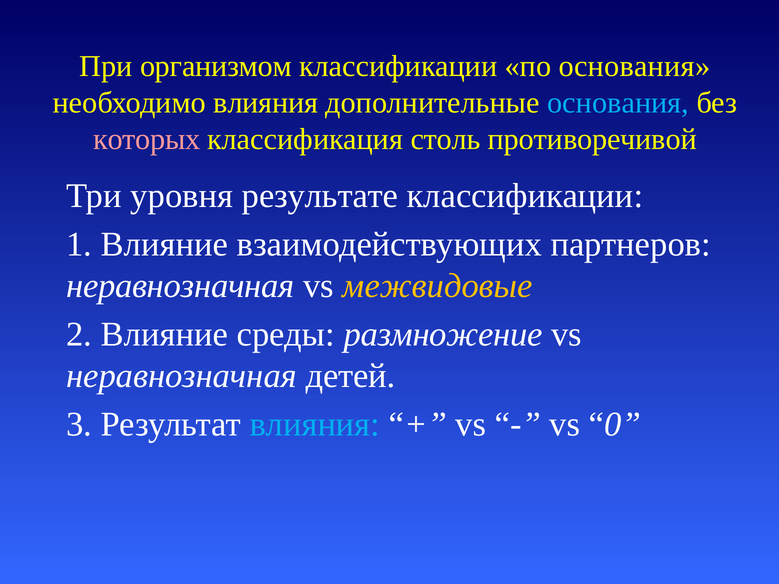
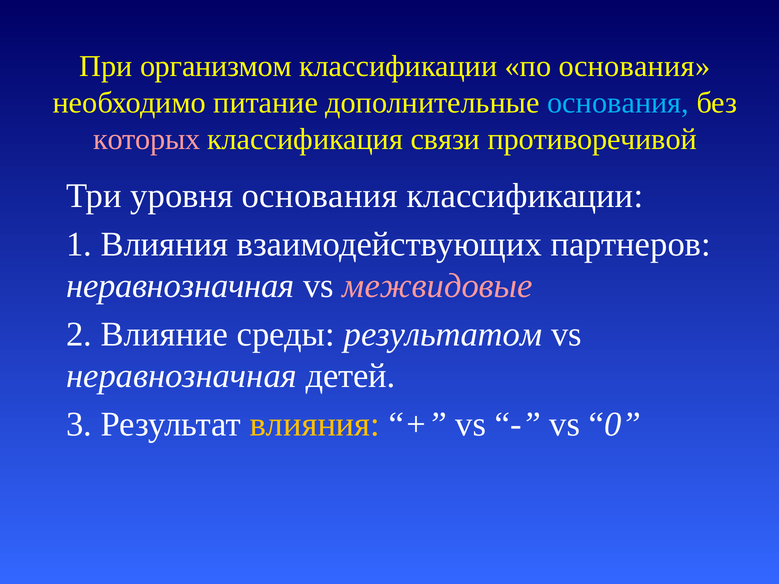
необходимо влияния: влияния -> питание
столь: столь -> связи
уровня результате: результате -> основания
1 Влияние: Влияние -> Влияния
межвидовые colour: yellow -> pink
размножение: размножение -> результатом
влияния at (315, 424) colour: light blue -> yellow
